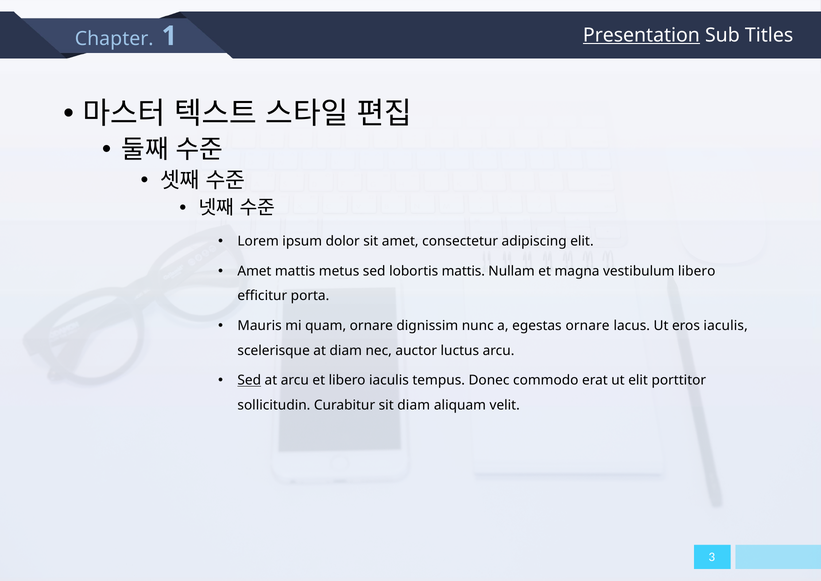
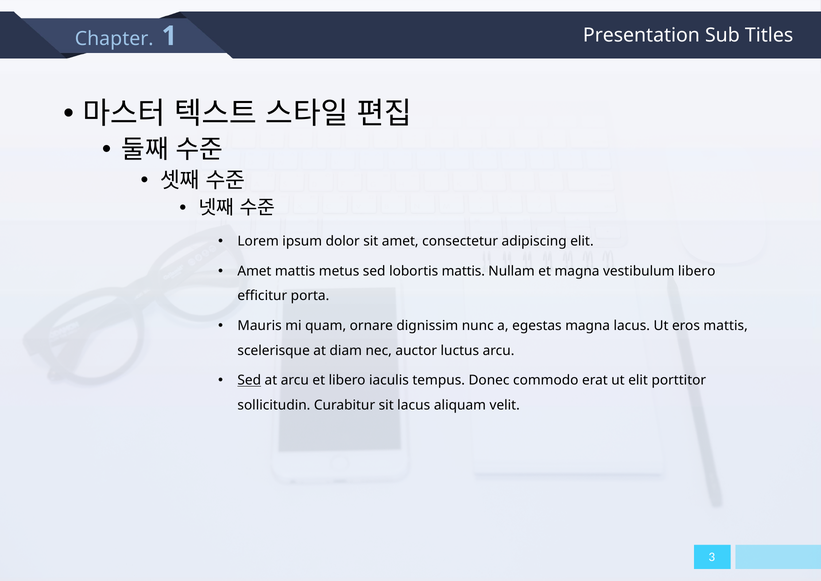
Presentation underline: present -> none
egestas ornare: ornare -> magna
eros iaculis: iaculis -> mattis
sit diam: diam -> lacus
